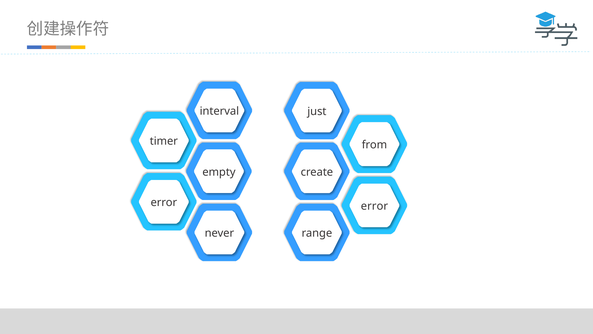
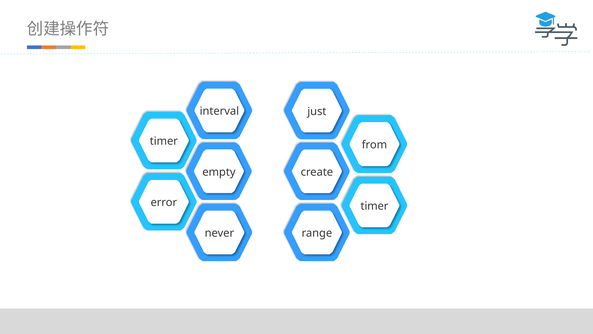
error at (374, 206): error -> timer
